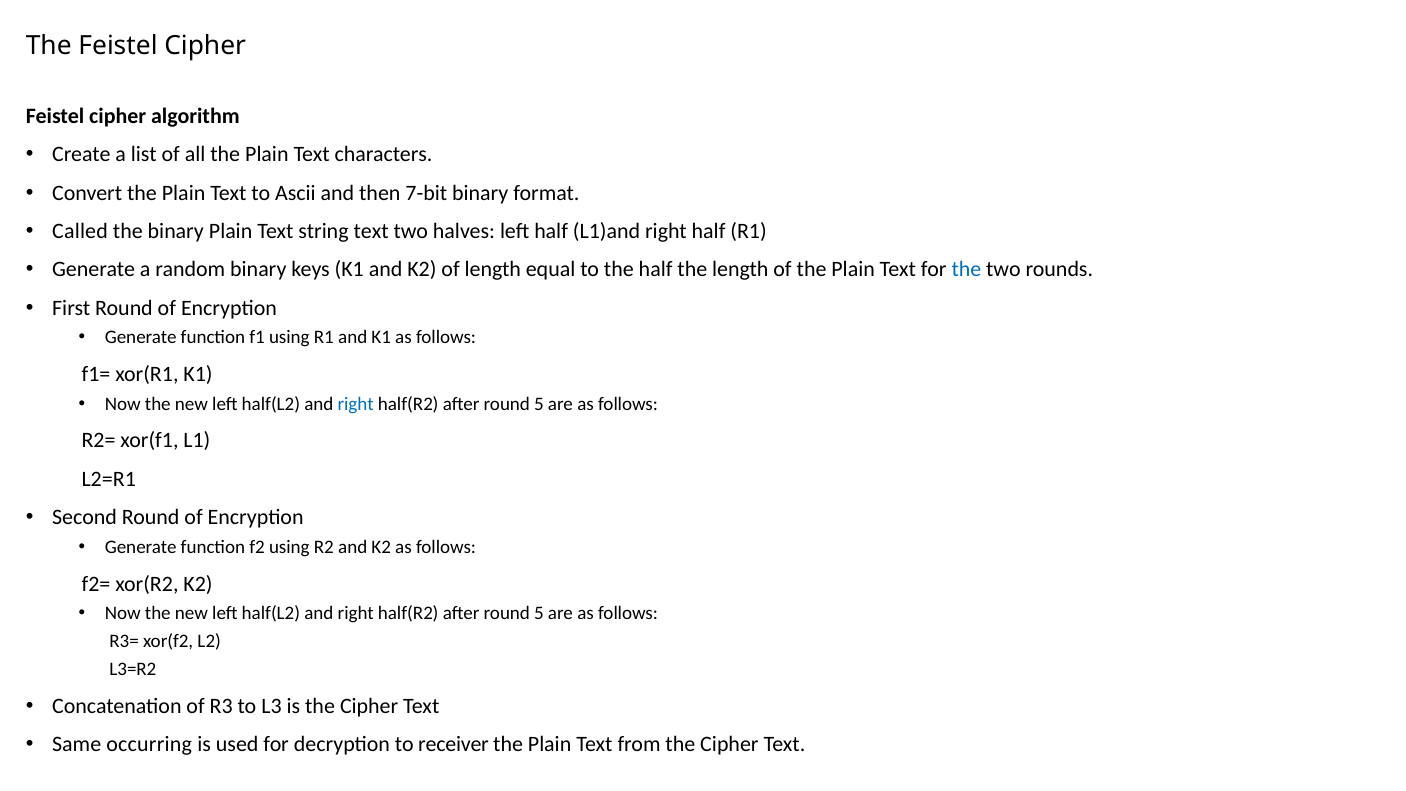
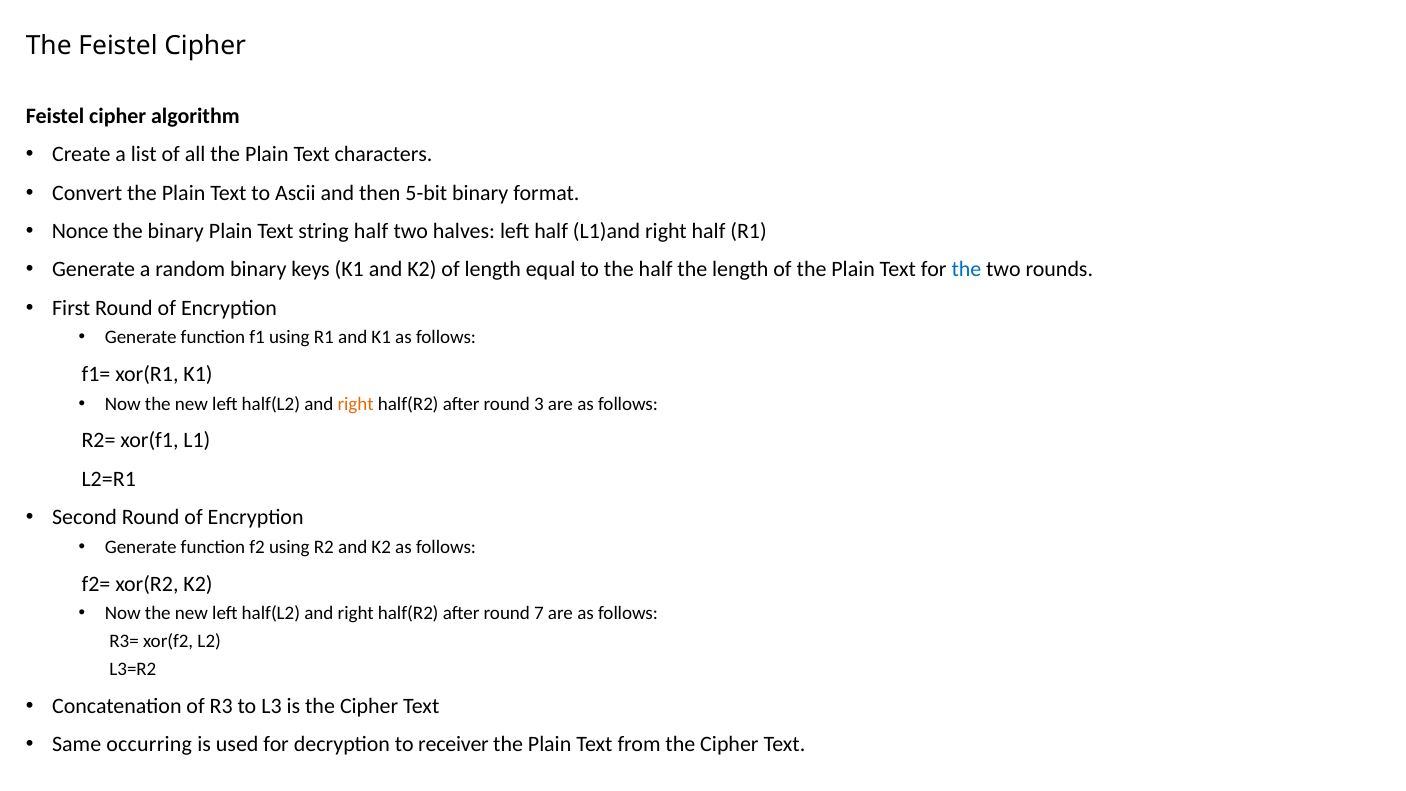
7-bit: 7-bit -> 5-bit
Called: Called -> Nonce
string text: text -> half
right at (356, 404) colour: blue -> orange
5 at (539, 404): 5 -> 3
5 at (539, 613): 5 -> 7
